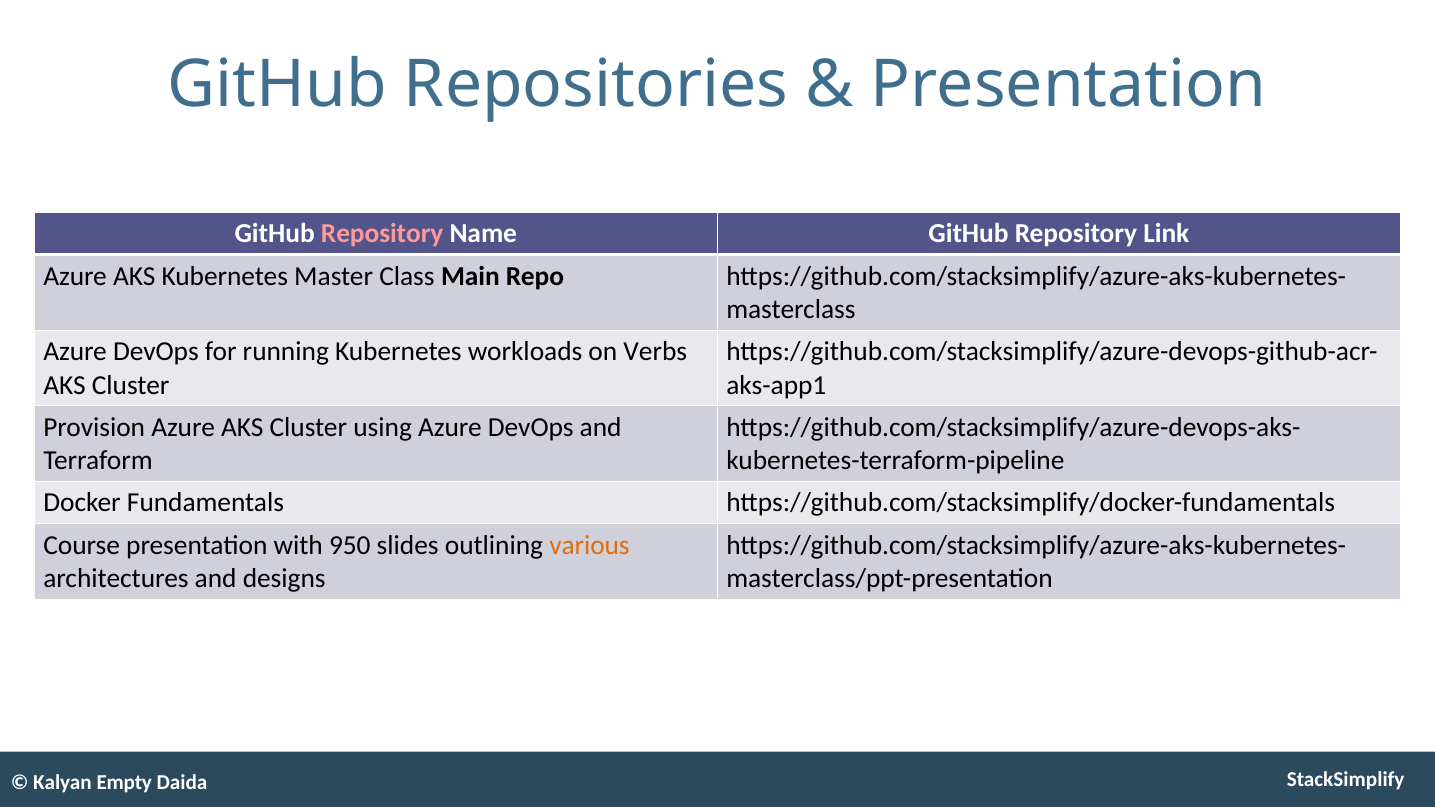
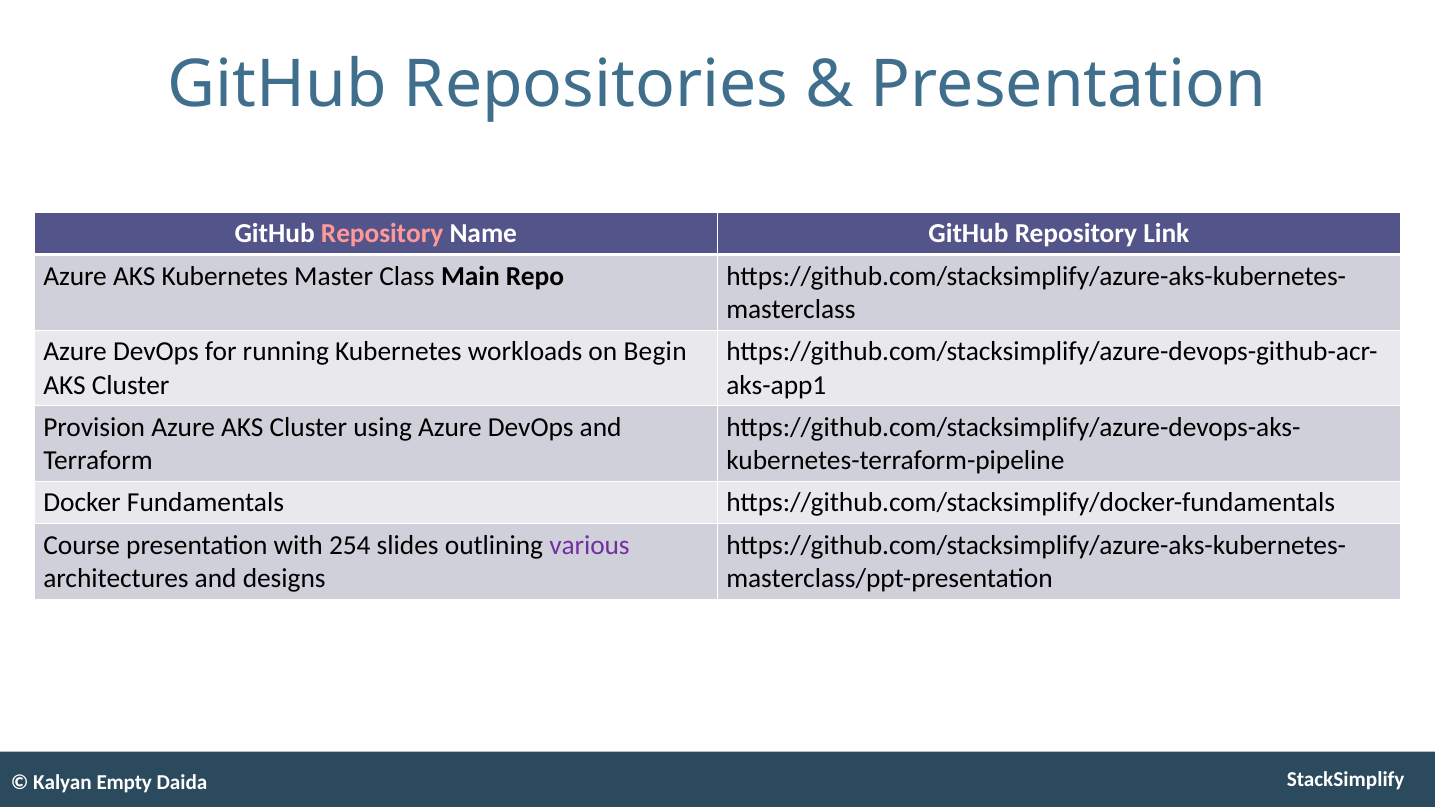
Verbs: Verbs -> Begin
950: 950 -> 254
various colour: orange -> purple
